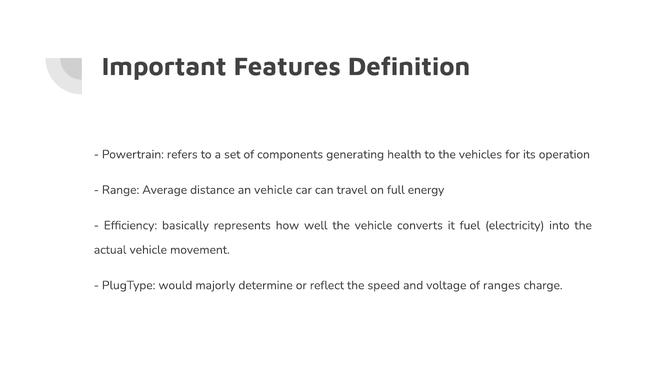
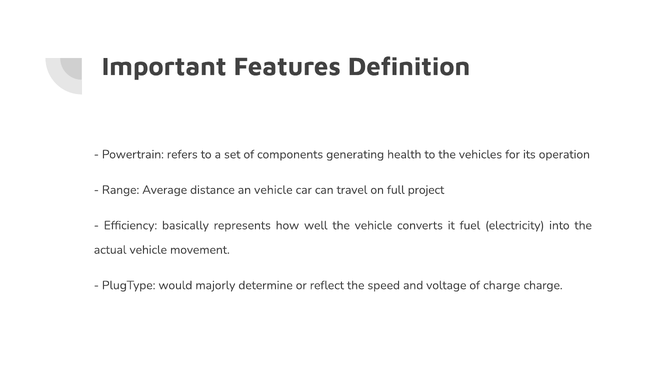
energy: energy -> project
of ranges: ranges -> charge
